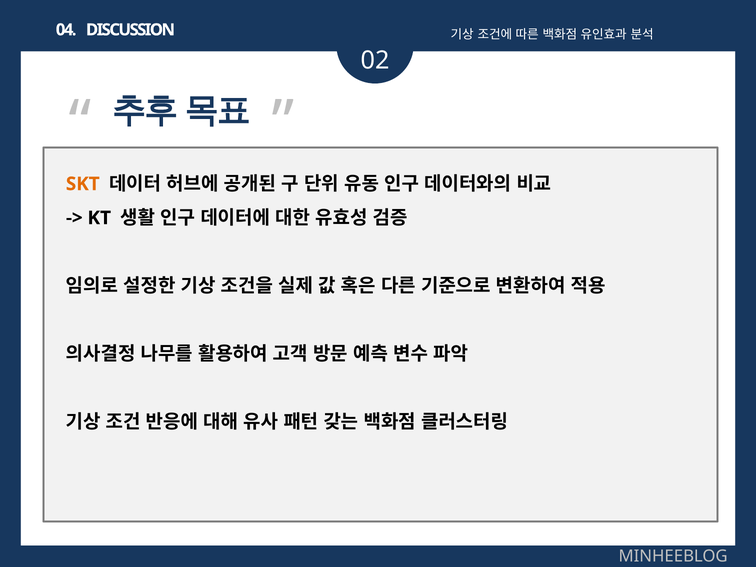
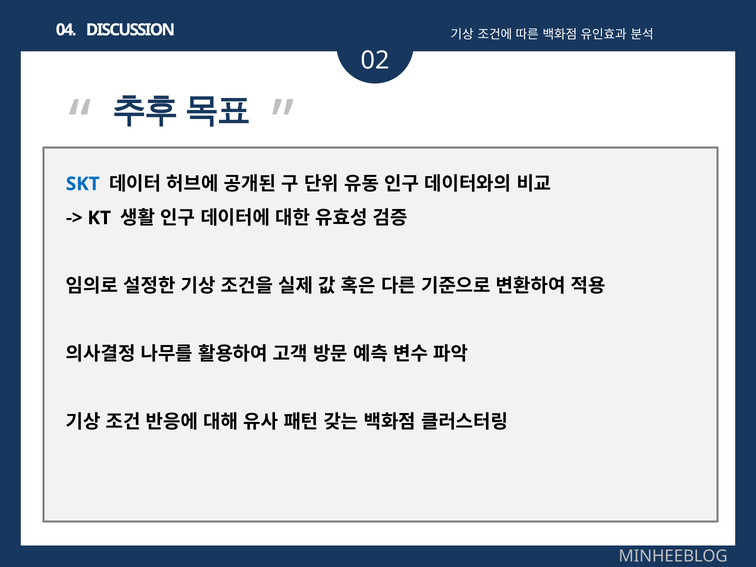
SKT colour: orange -> blue
